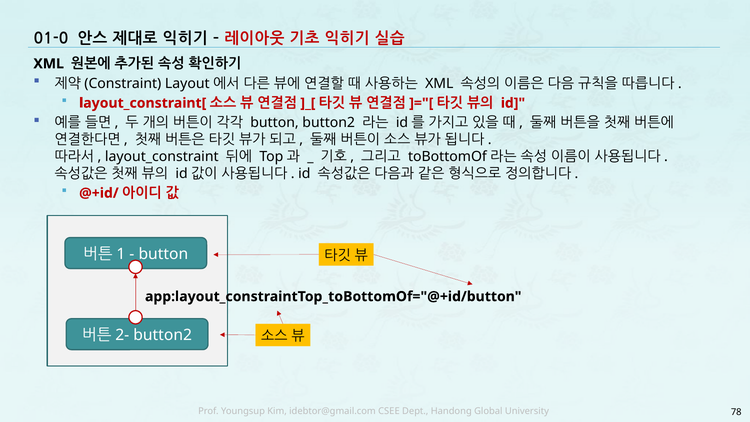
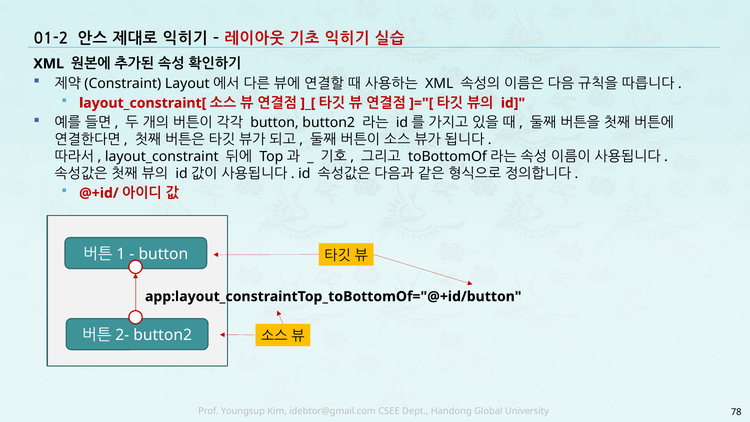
01-0: 01-0 -> 01-2
